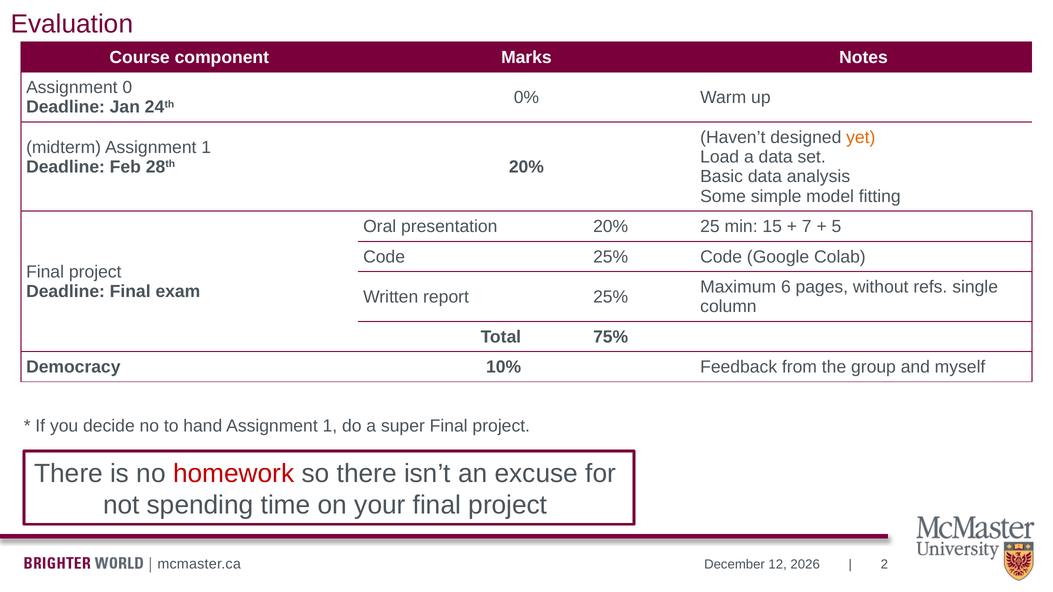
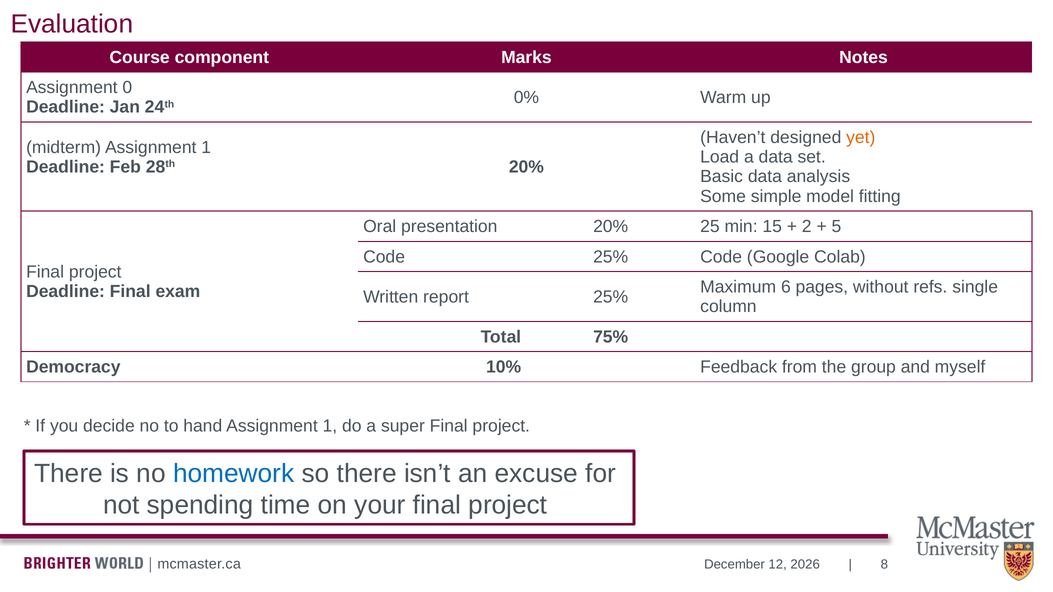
7: 7 -> 2
homework colour: red -> blue
2: 2 -> 8
